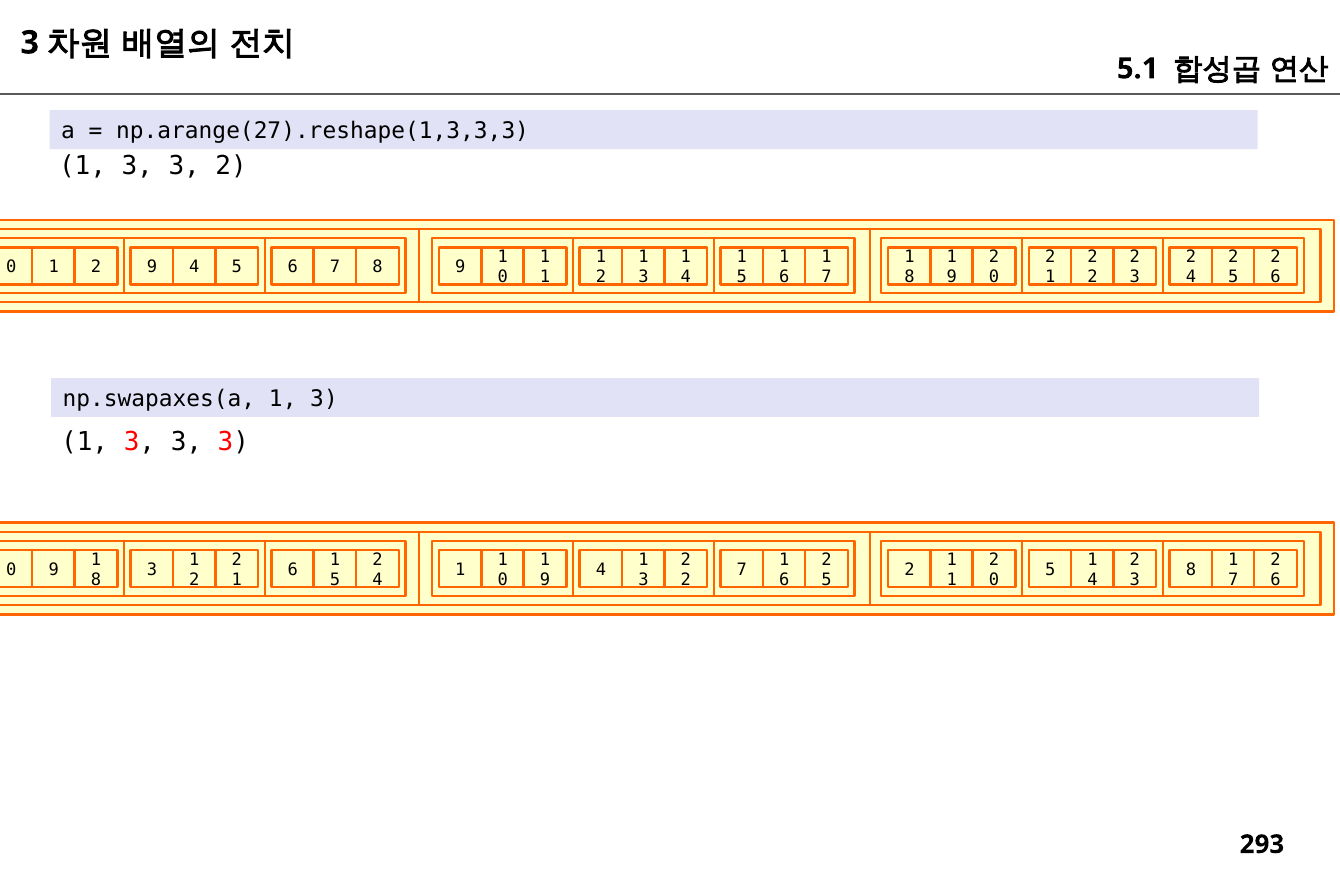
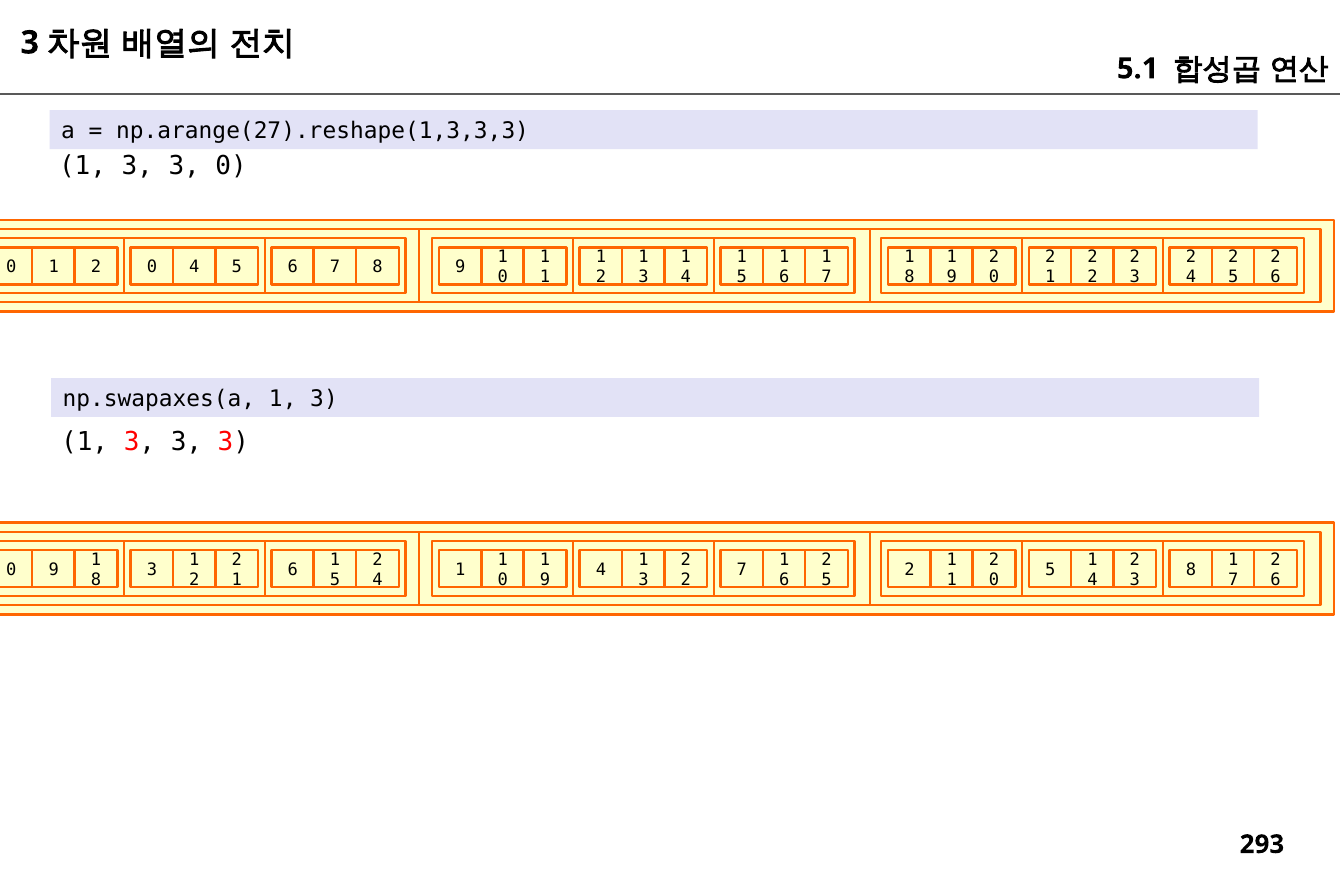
3 3 2: 2 -> 0
0 1 2 9: 9 -> 0
